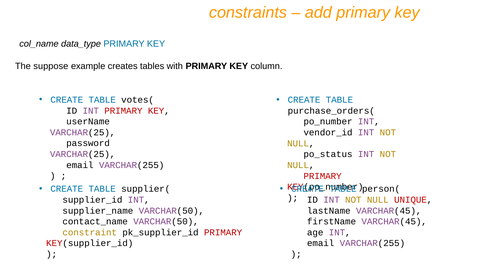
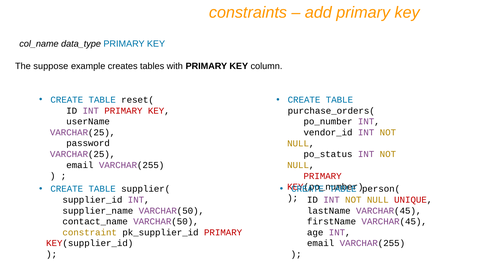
votes(: votes( -> reset(
